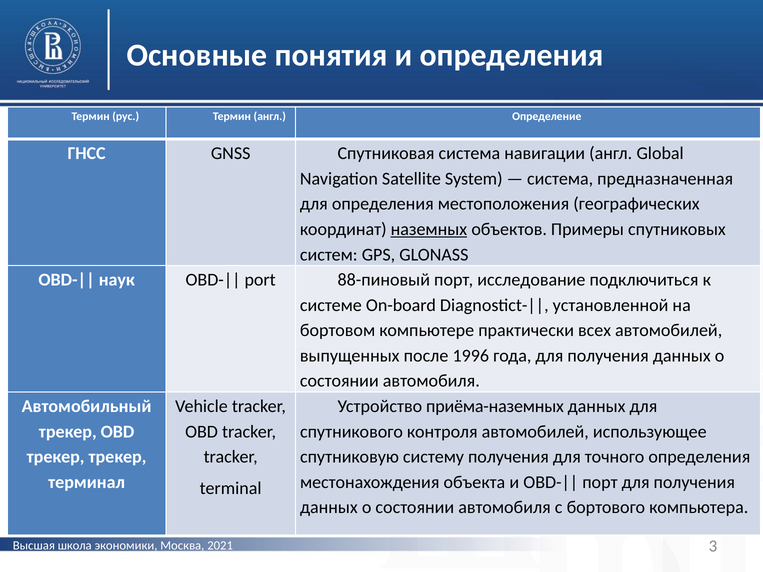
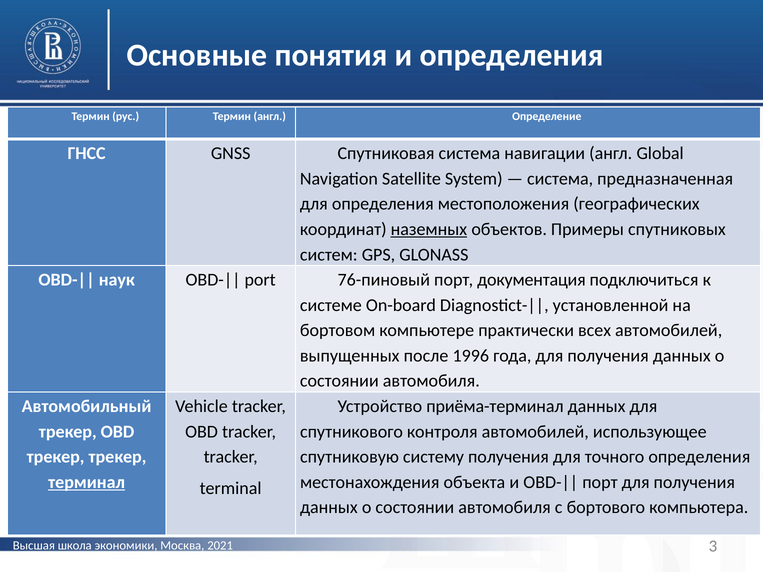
88-пиновый: 88-пиновый -> 76-пиновый
исследование: исследование -> документация
приёма-наземных: приёма-наземных -> приёма-терминал
терминал underline: none -> present
